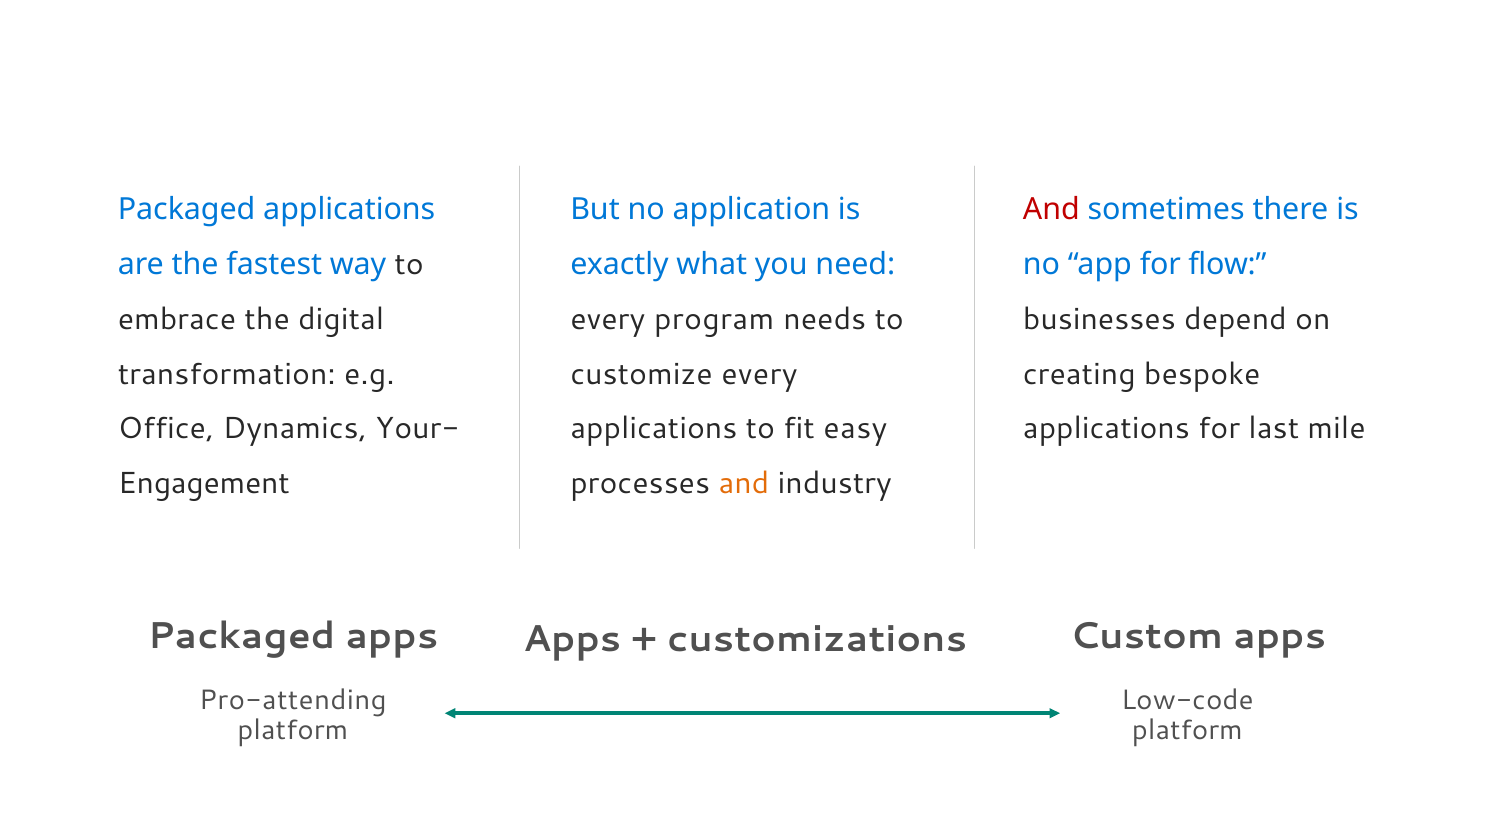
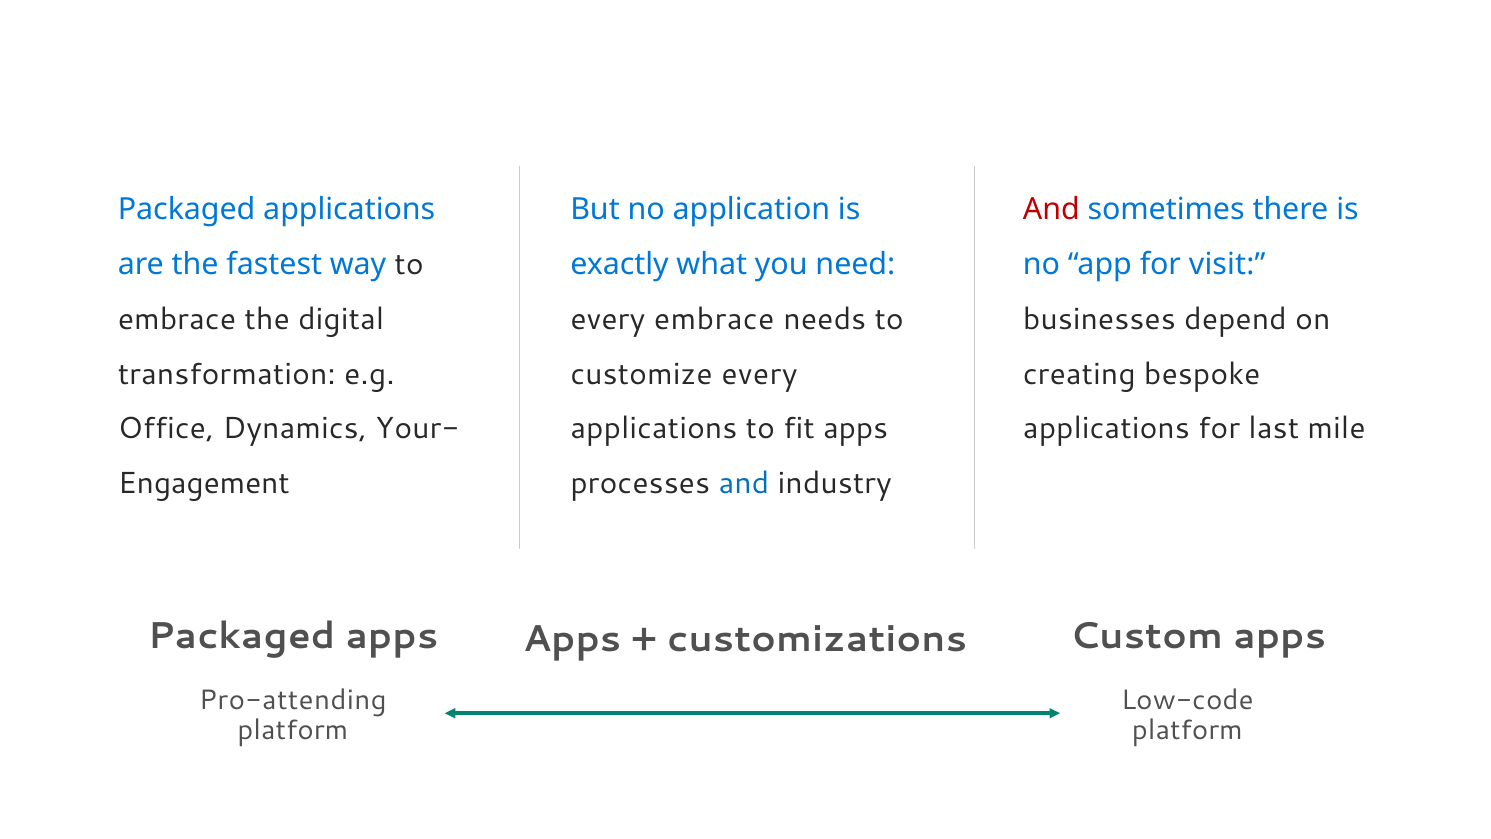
flow: flow -> visit
every program: program -> embrace
fit easy: easy -> apps
and at (744, 483) colour: orange -> blue
